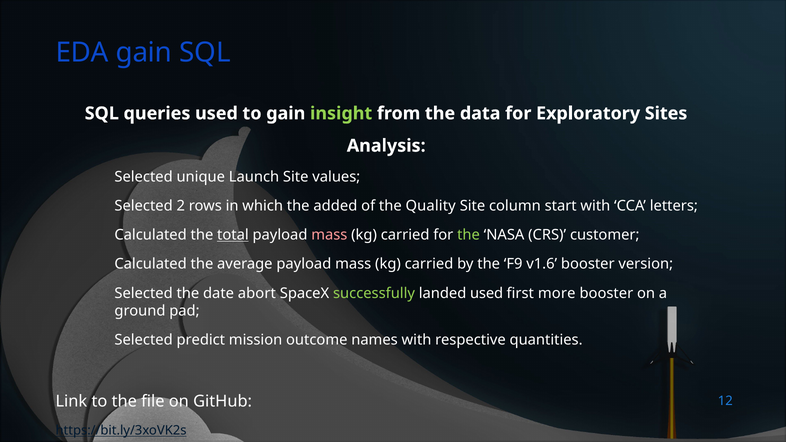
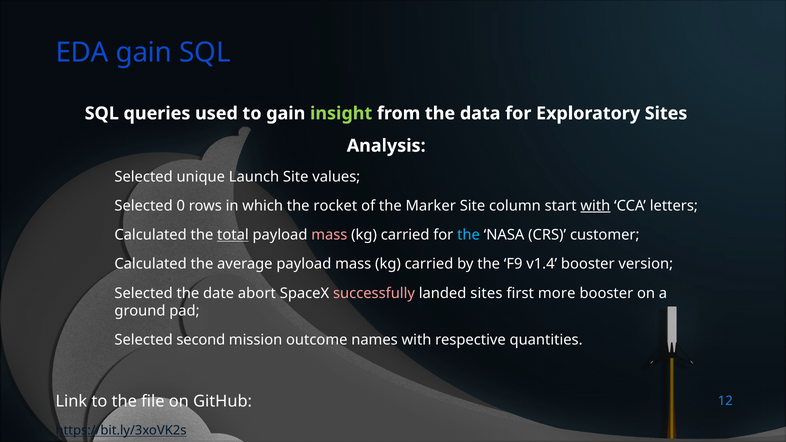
2: 2 -> 0
added: added -> rocket
Quality: Quality -> Marker
with at (595, 206) underline: none -> present
the at (469, 235) colour: light green -> light blue
v1.6: v1.6 -> v1.4
successfully colour: light green -> pink
landed used: used -> sites
predict: predict -> second
